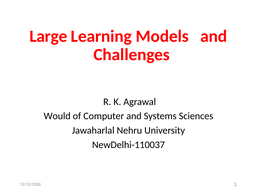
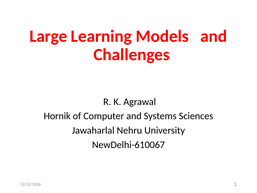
Would: Would -> Hornik
NewDelhi-110037: NewDelhi-110037 -> NewDelhi-610067
